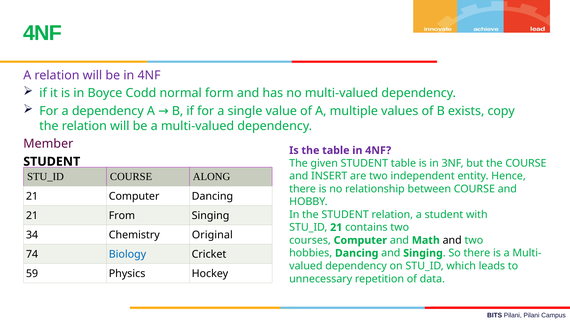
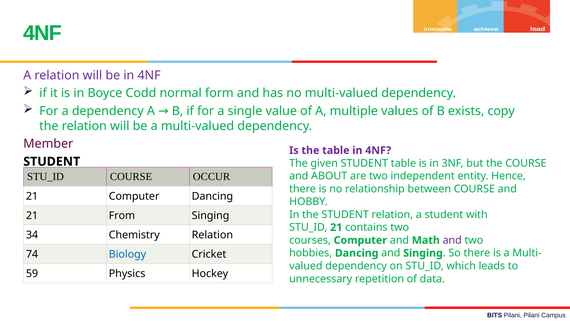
ALONG: ALONG -> OCCUR
INSERT: INSERT -> ABOUT
Chemistry Original: Original -> Relation
and at (452, 240) colour: black -> purple
